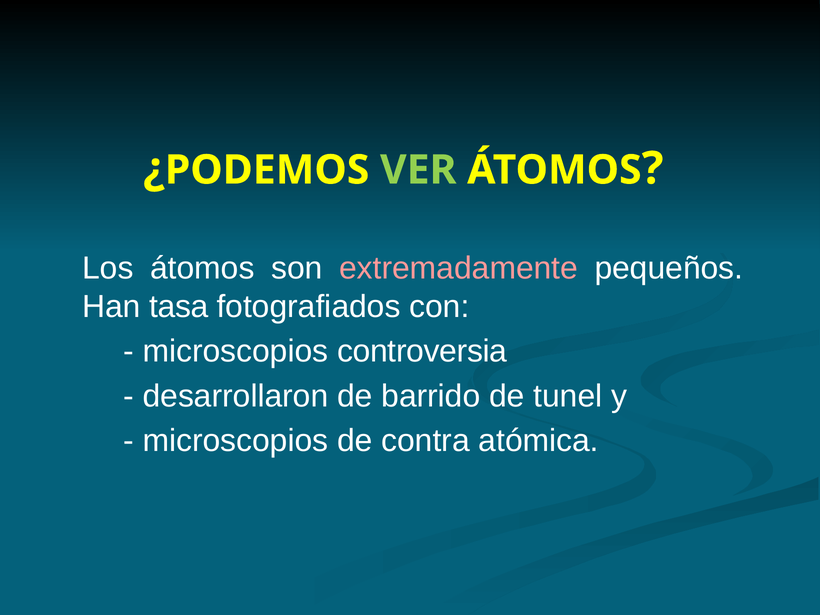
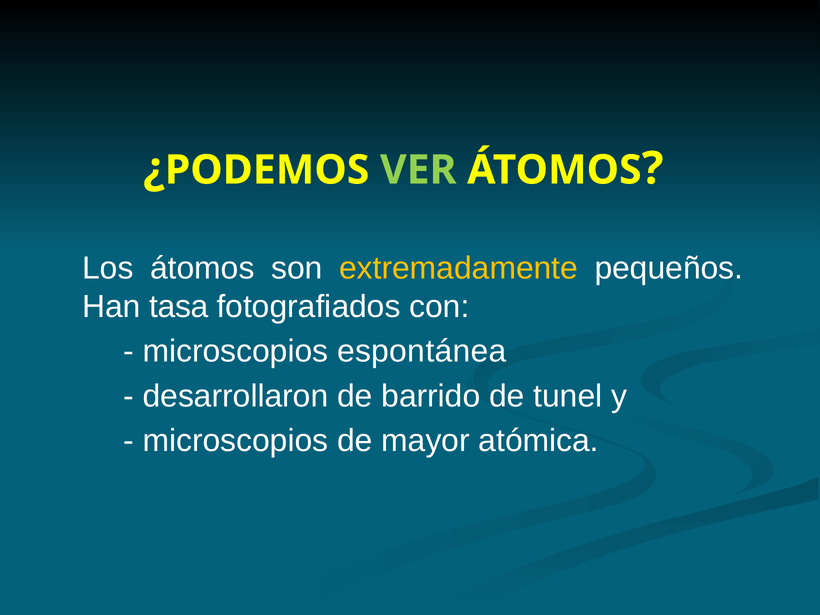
extremadamente colour: pink -> yellow
controversia: controversia -> espontánea
contra: contra -> mayor
